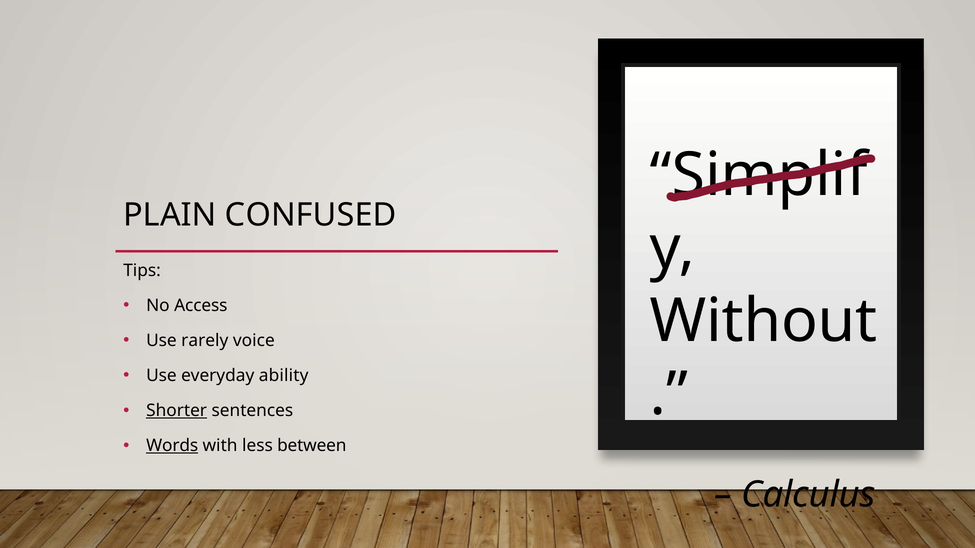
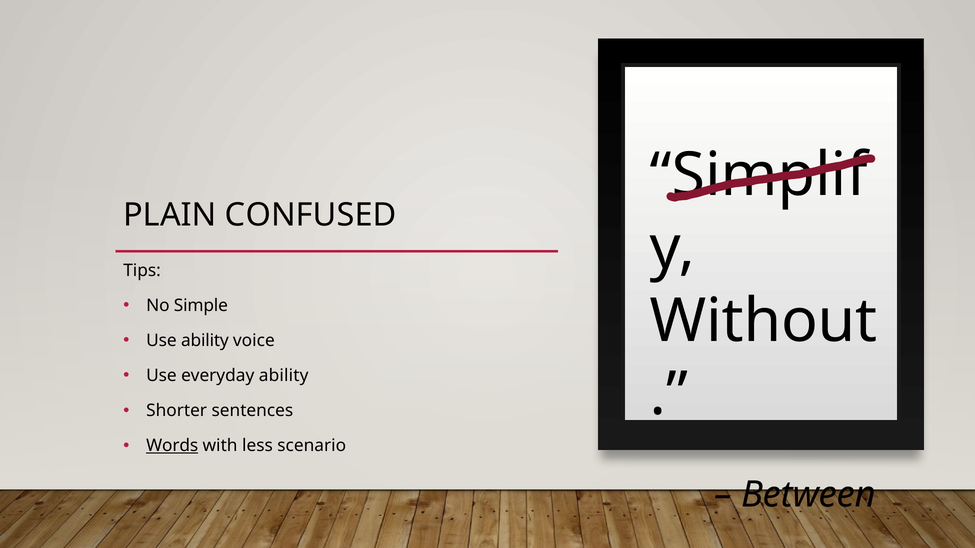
Access: Access -> Simple
Use rarely: rarely -> ability
Shorter underline: present -> none
between: between -> scenario
Calculus: Calculus -> Between
